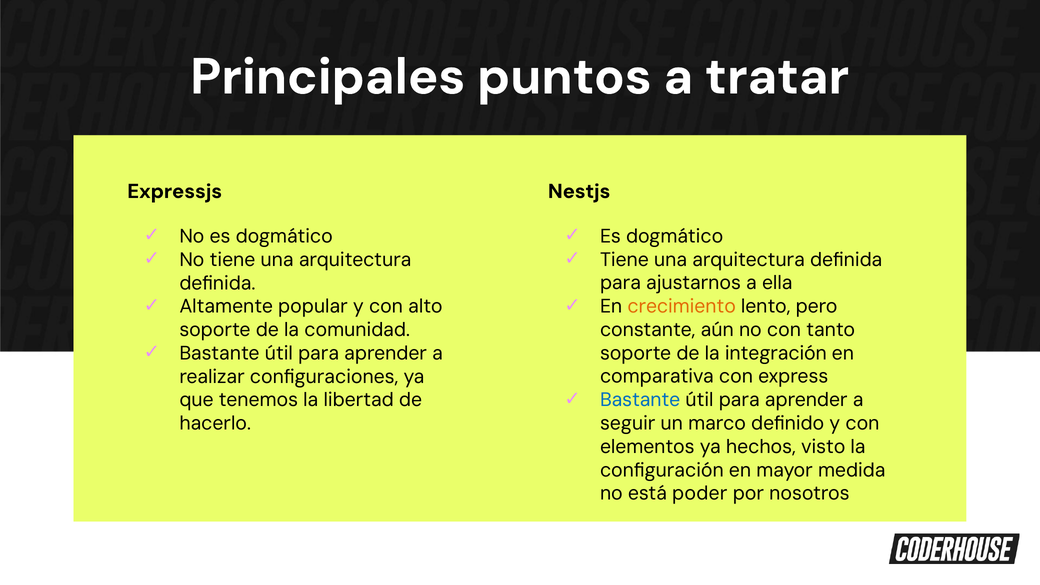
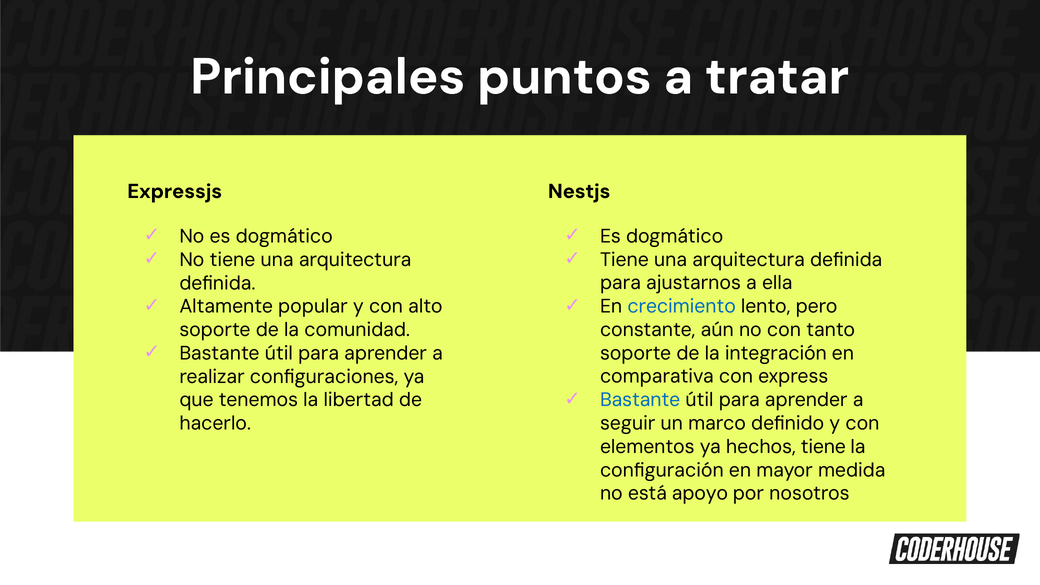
crecimiento colour: orange -> blue
hechos visto: visto -> tiene
poder: poder -> apoyo
